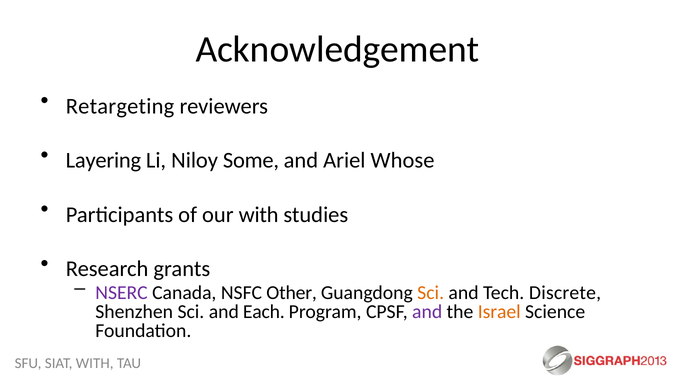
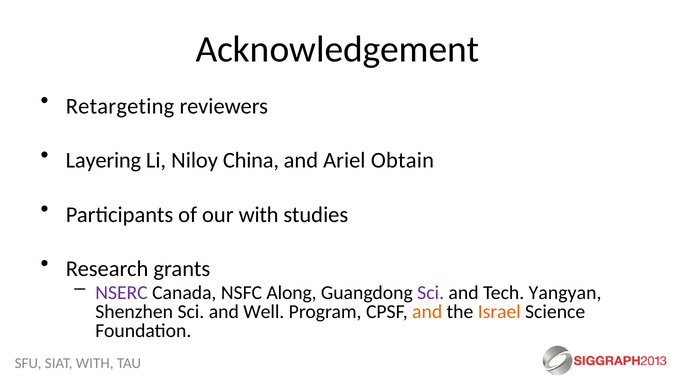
Some: Some -> China
Whose: Whose -> Obtain
Other: Other -> Along
Sci at (431, 293) colour: orange -> purple
Discrete: Discrete -> Yangyan
Each: Each -> Well
and at (427, 312) colour: purple -> orange
